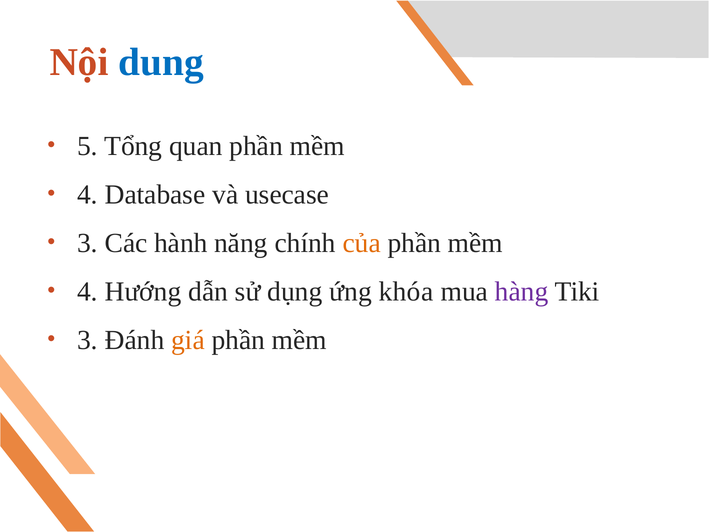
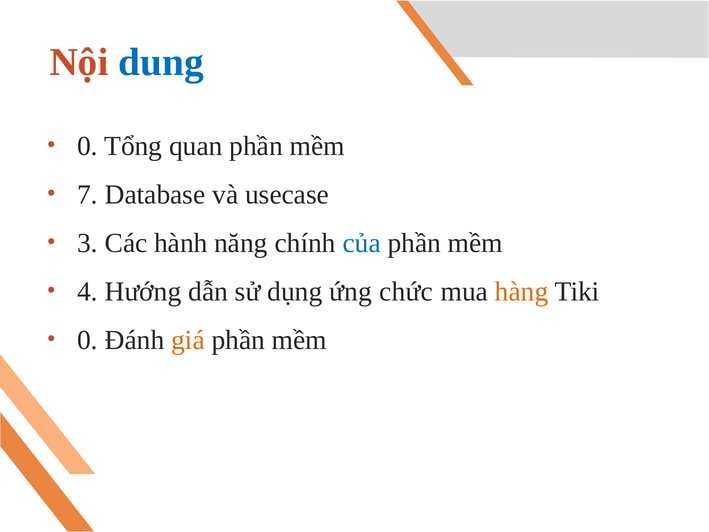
5 at (88, 146): 5 -> 0
4 at (88, 195): 4 -> 7
của colour: orange -> blue
khóa: khóa -> chức
hàng colour: purple -> orange
3 at (88, 340): 3 -> 0
